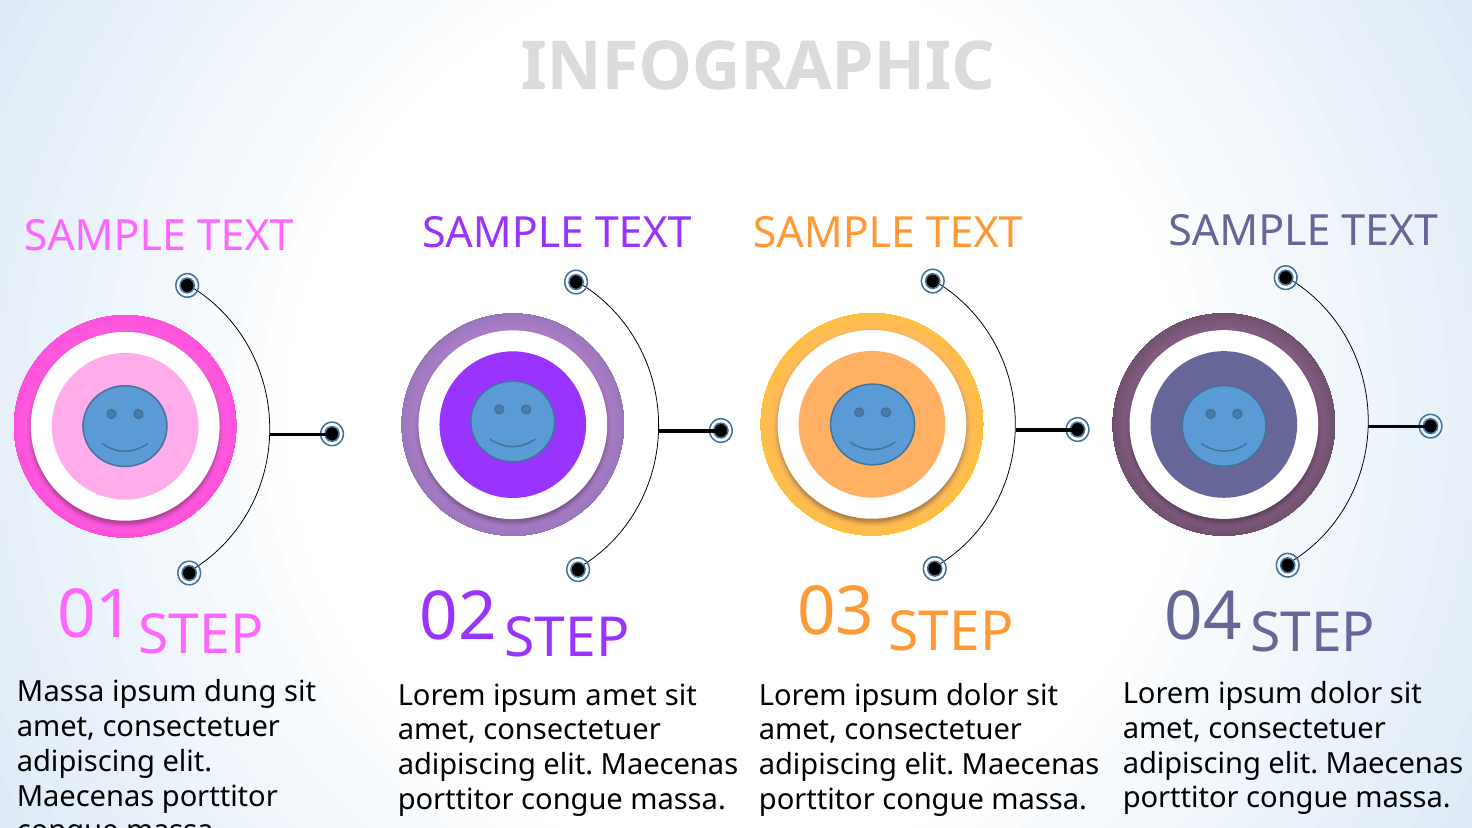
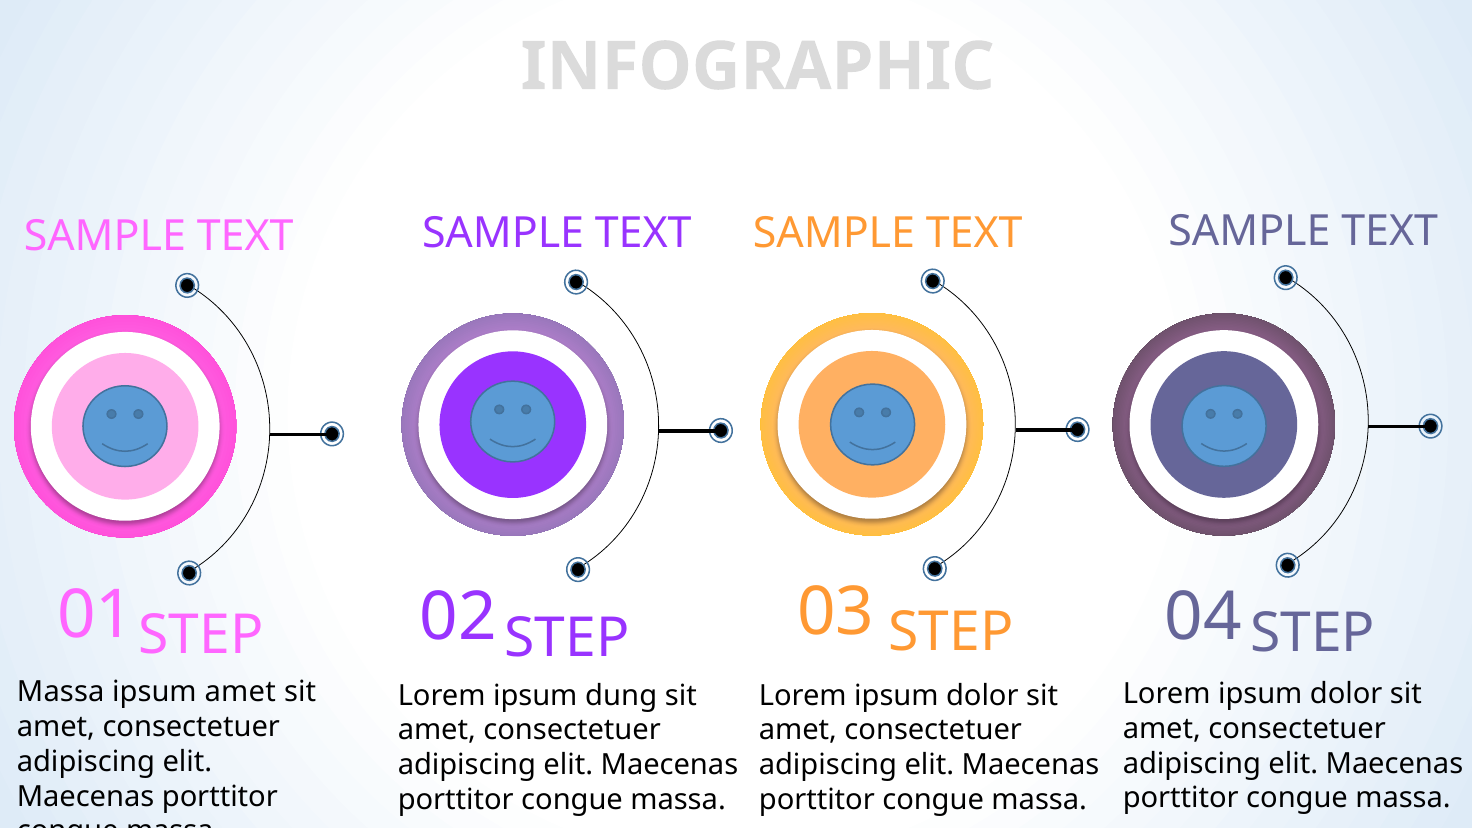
ipsum dung: dung -> amet
ipsum amet: amet -> dung
